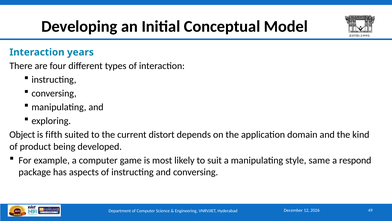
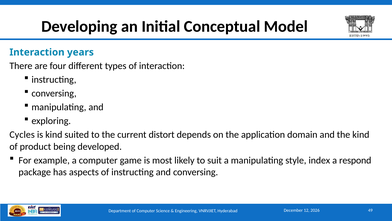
Object: Object -> Cycles
is fifth: fifth -> kind
same: same -> index
